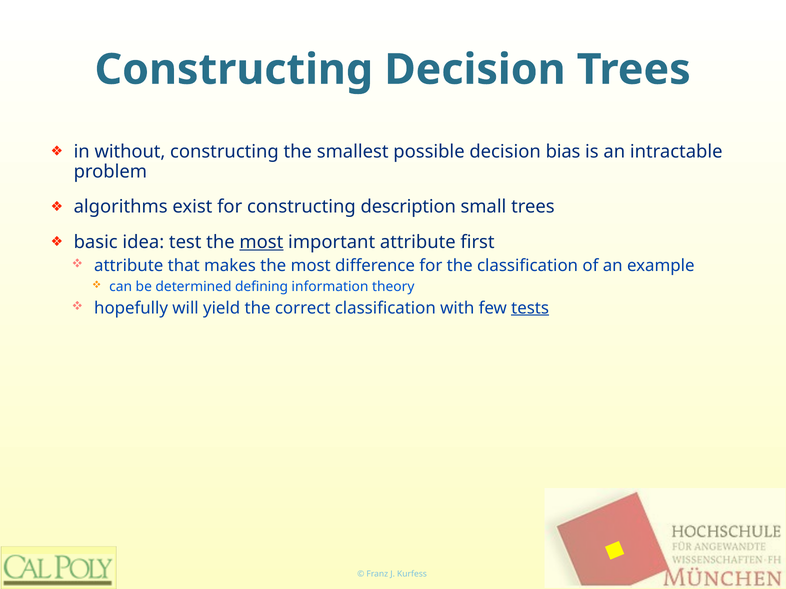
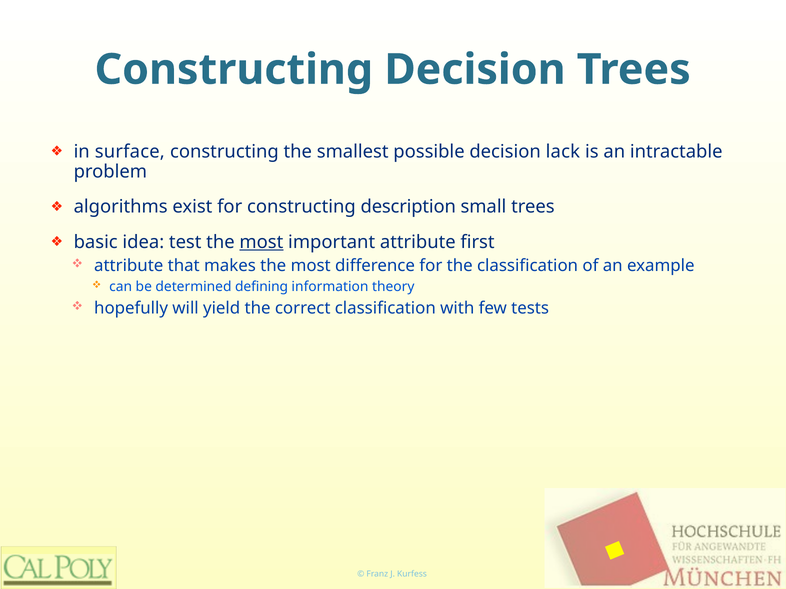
without: without -> surface
bias: bias -> lack
tests underline: present -> none
